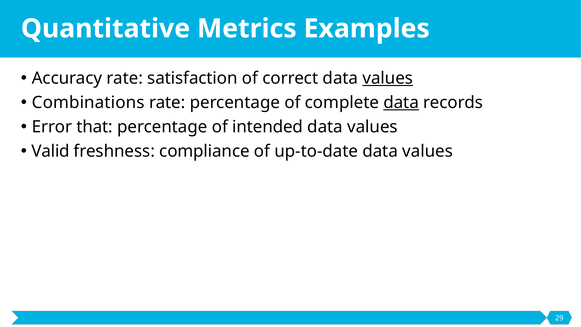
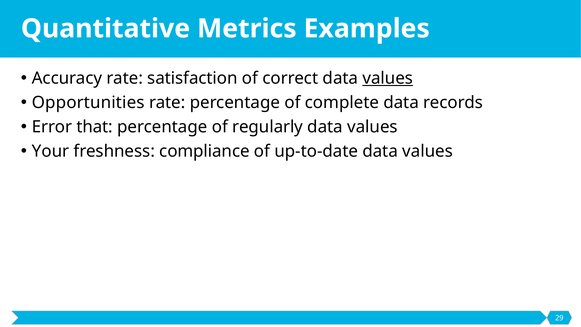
Combinations: Combinations -> Opportunities
data at (401, 103) underline: present -> none
intended: intended -> regularly
Valid: Valid -> Your
